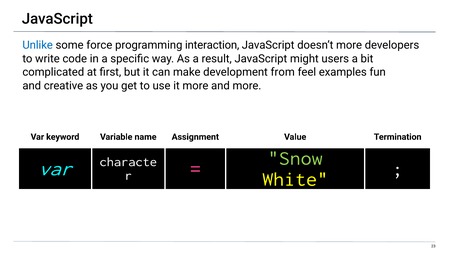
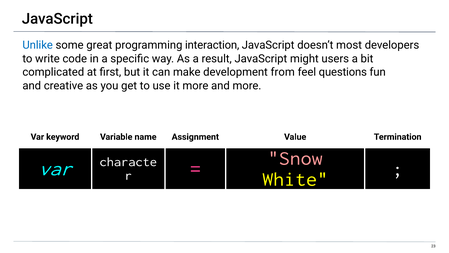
force: force -> great
doesn’t more: more -> most
examples: examples -> questions
Snow colour: light green -> pink
